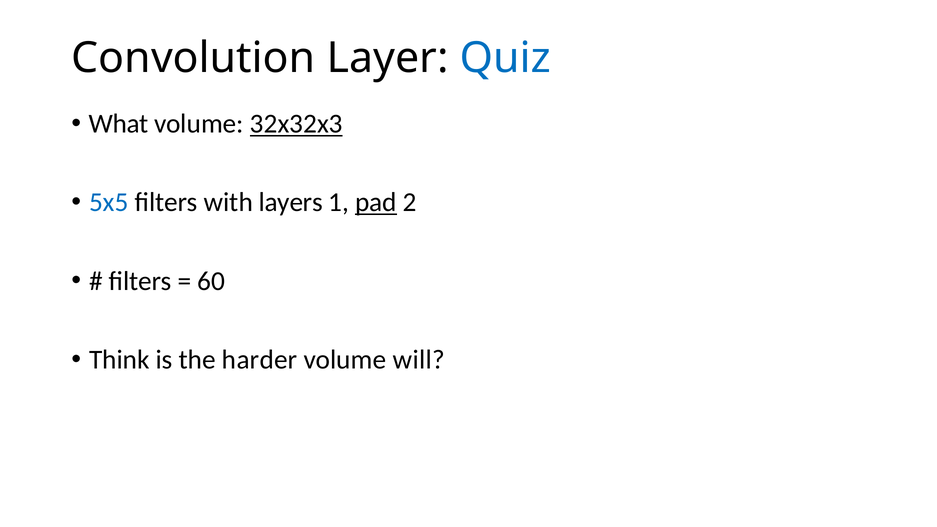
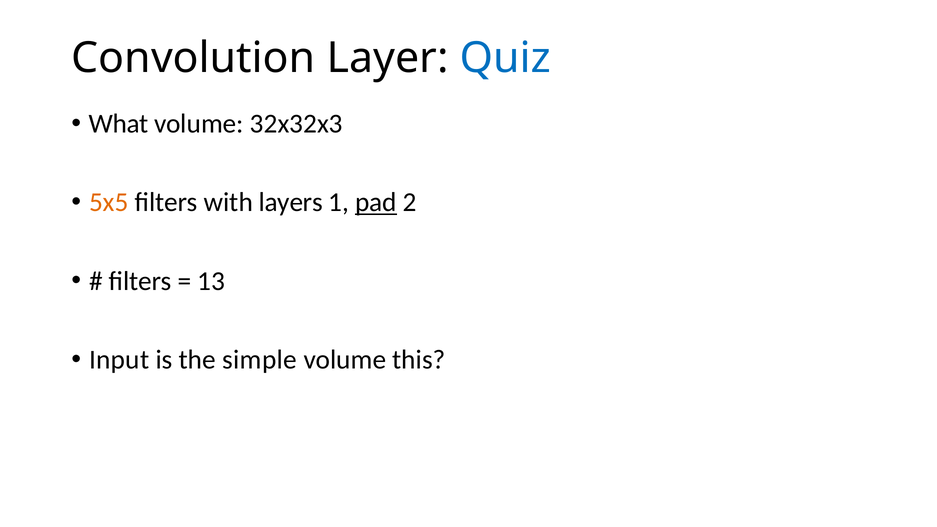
32x32x3 underline: present -> none
5x5 colour: blue -> orange
60: 60 -> 13
Think: Think -> Input
harder: harder -> simple
will: will -> this
